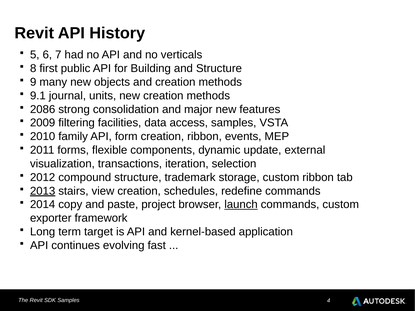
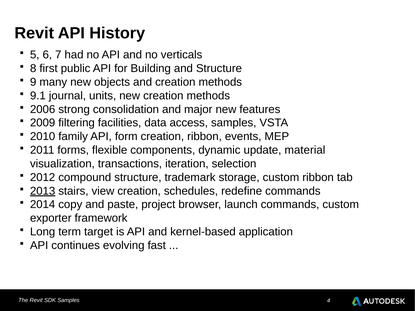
2086: 2086 -> 2006
external: external -> material
launch underline: present -> none
